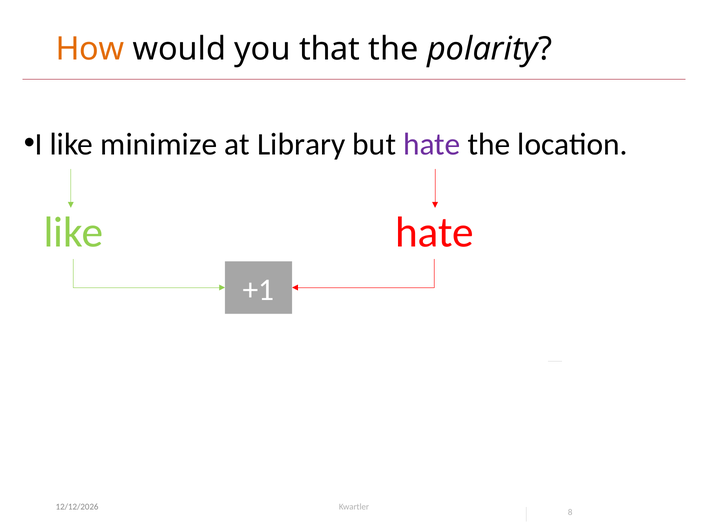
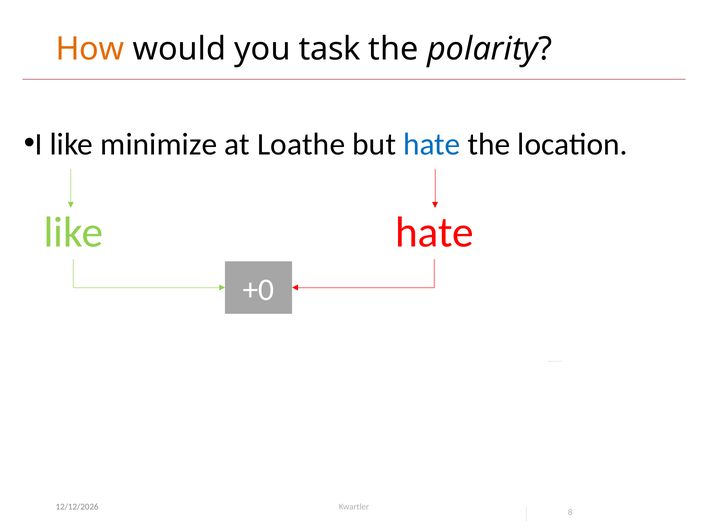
that: that -> task
Library: Library -> Loathe
hate at (432, 144) colour: purple -> blue
+1: +1 -> +0
